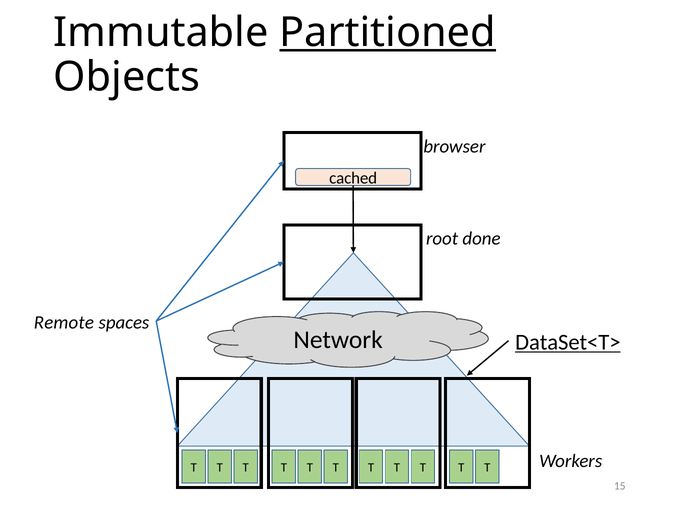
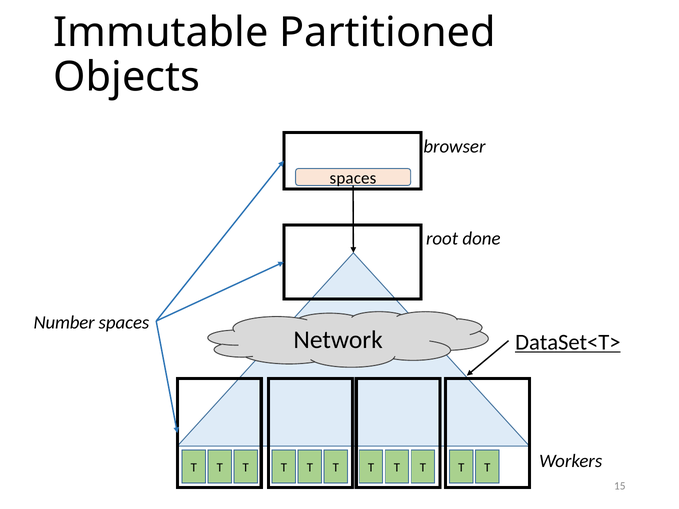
Partitioned underline: present -> none
cached at (353, 178): cached -> spaces
Remote: Remote -> Number
